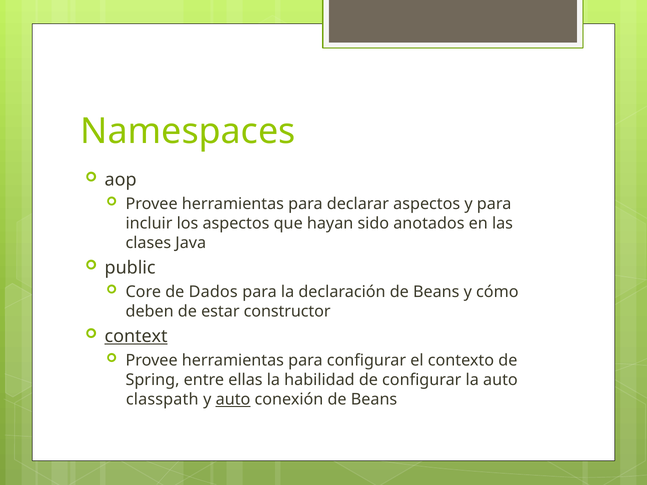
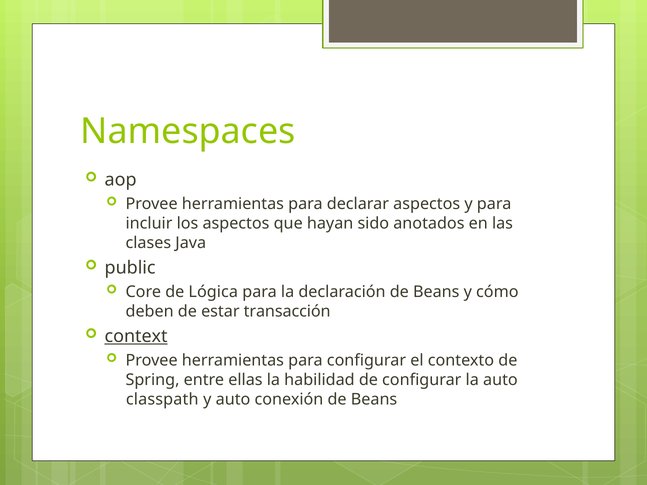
Dados: Dados -> Lógica
constructor: constructor -> transacción
auto at (233, 400) underline: present -> none
